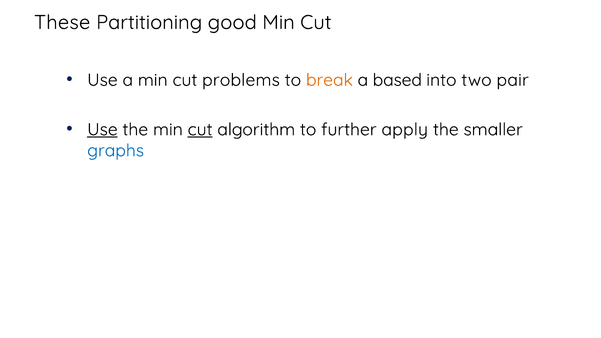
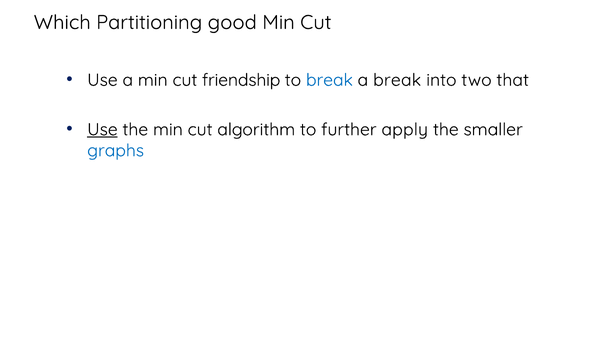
These: These -> Which
problems: problems -> friendship
break at (329, 80) colour: orange -> blue
a based: based -> break
pair: pair -> that
cut at (200, 130) underline: present -> none
